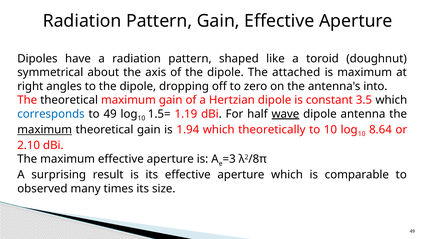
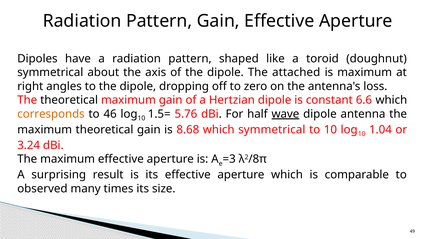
into: into -> loss
3.5: 3.5 -> 6.6
corresponds colour: blue -> orange
to 49: 49 -> 46
1.19: 1.19 -> 5.76
maximum at (45, 129) underline: present -> none
1.94: 1.94 -> 8.68
which theoretically: theoretically -> symmetrical
8.64: 8.64 -> 1.04
2.10: 2.10 -> 3.24
